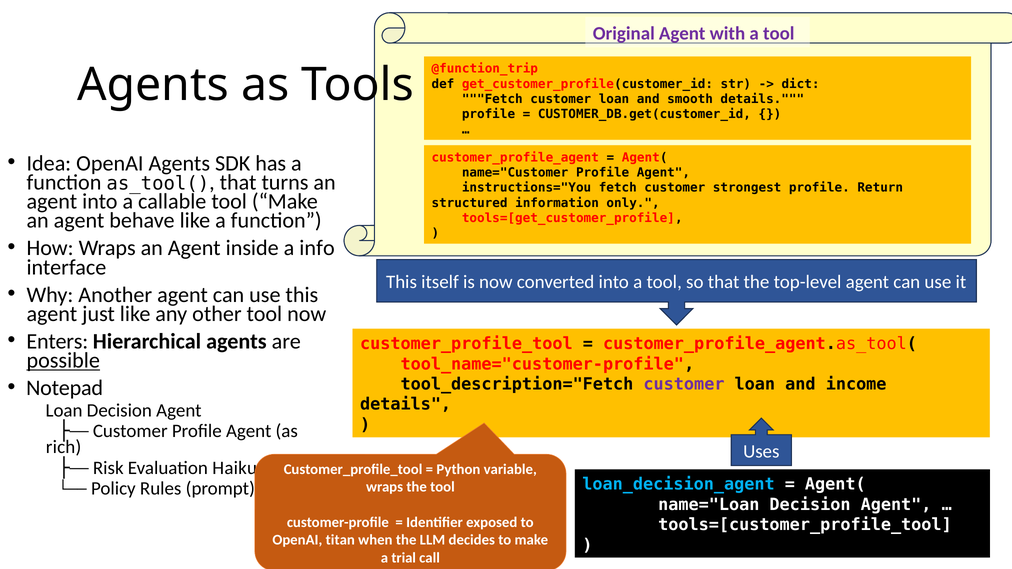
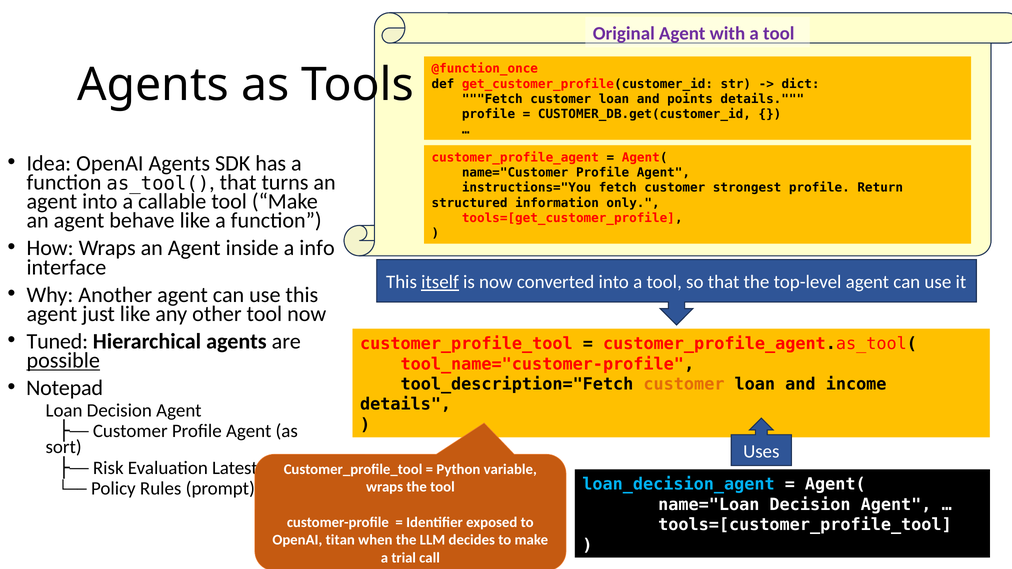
@function_trip: @function_trip -> @function_once
smooth: smooth -> points
itself underline: none -> present
Enters: Enters -> Tuned
customer at (684, 384) colour: purple -> orange
rich: rich -> sort
Haiku: Haiku -> Latest
